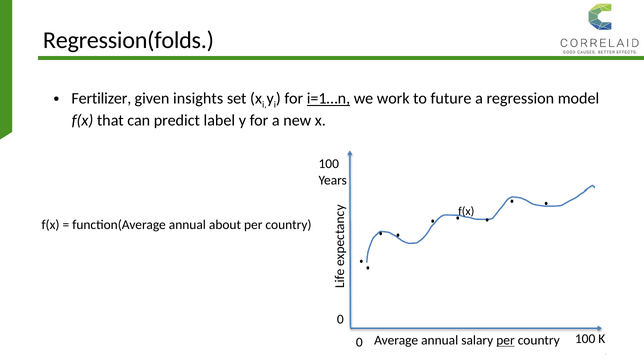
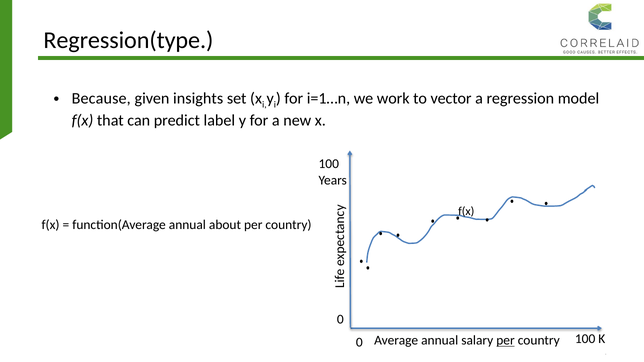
Regression(folds: Regression(folds -> Regression(type
Fertilizer: Fertilizer -> Because
i=1…n underline: present -> none
future: future -> vector
